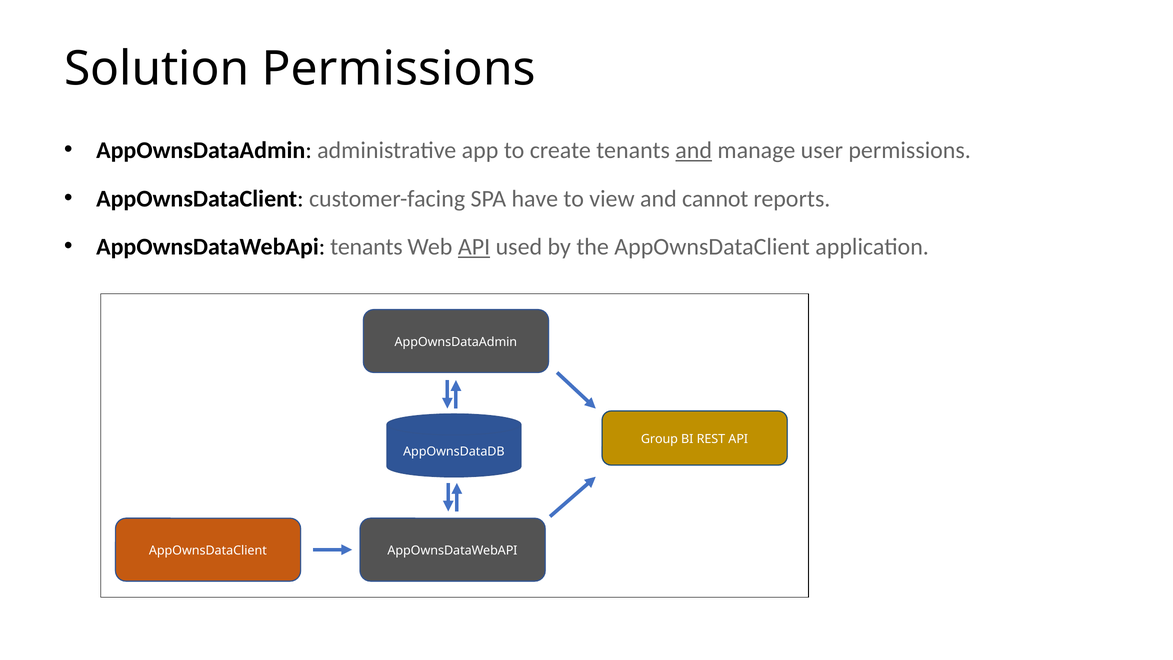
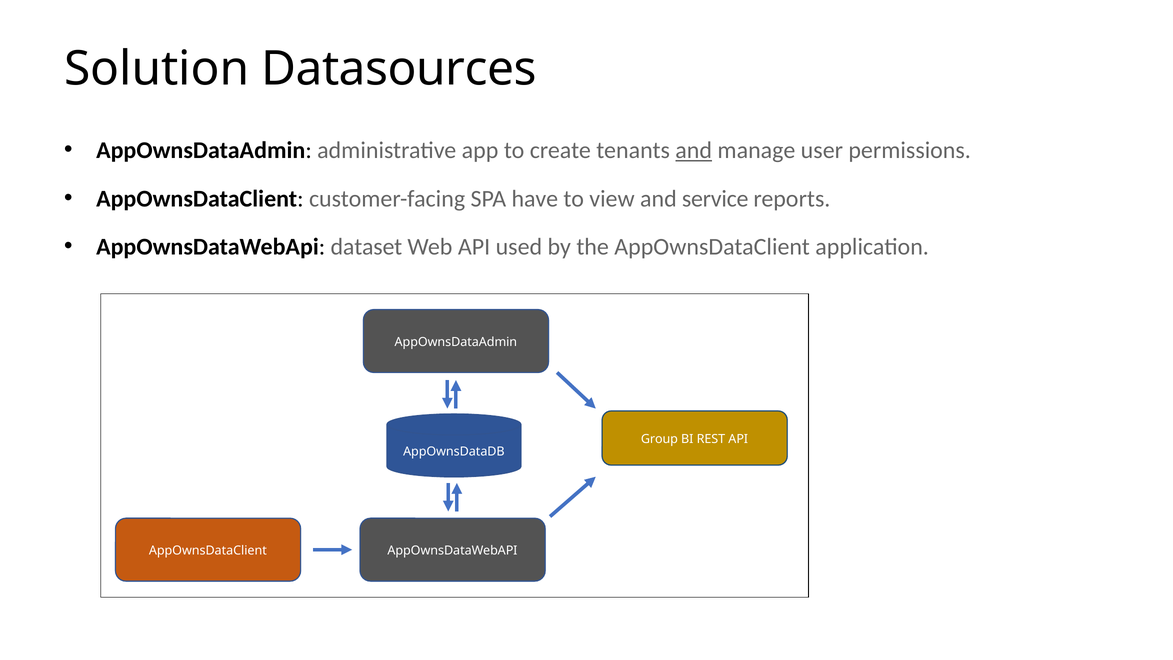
Solution Permissions: Permissions -> Datasources
cannot: cannot -> service
AppOwnsDataWebApi tenants: tenants -> dataset
API at (474, 247) underline: present -> none
